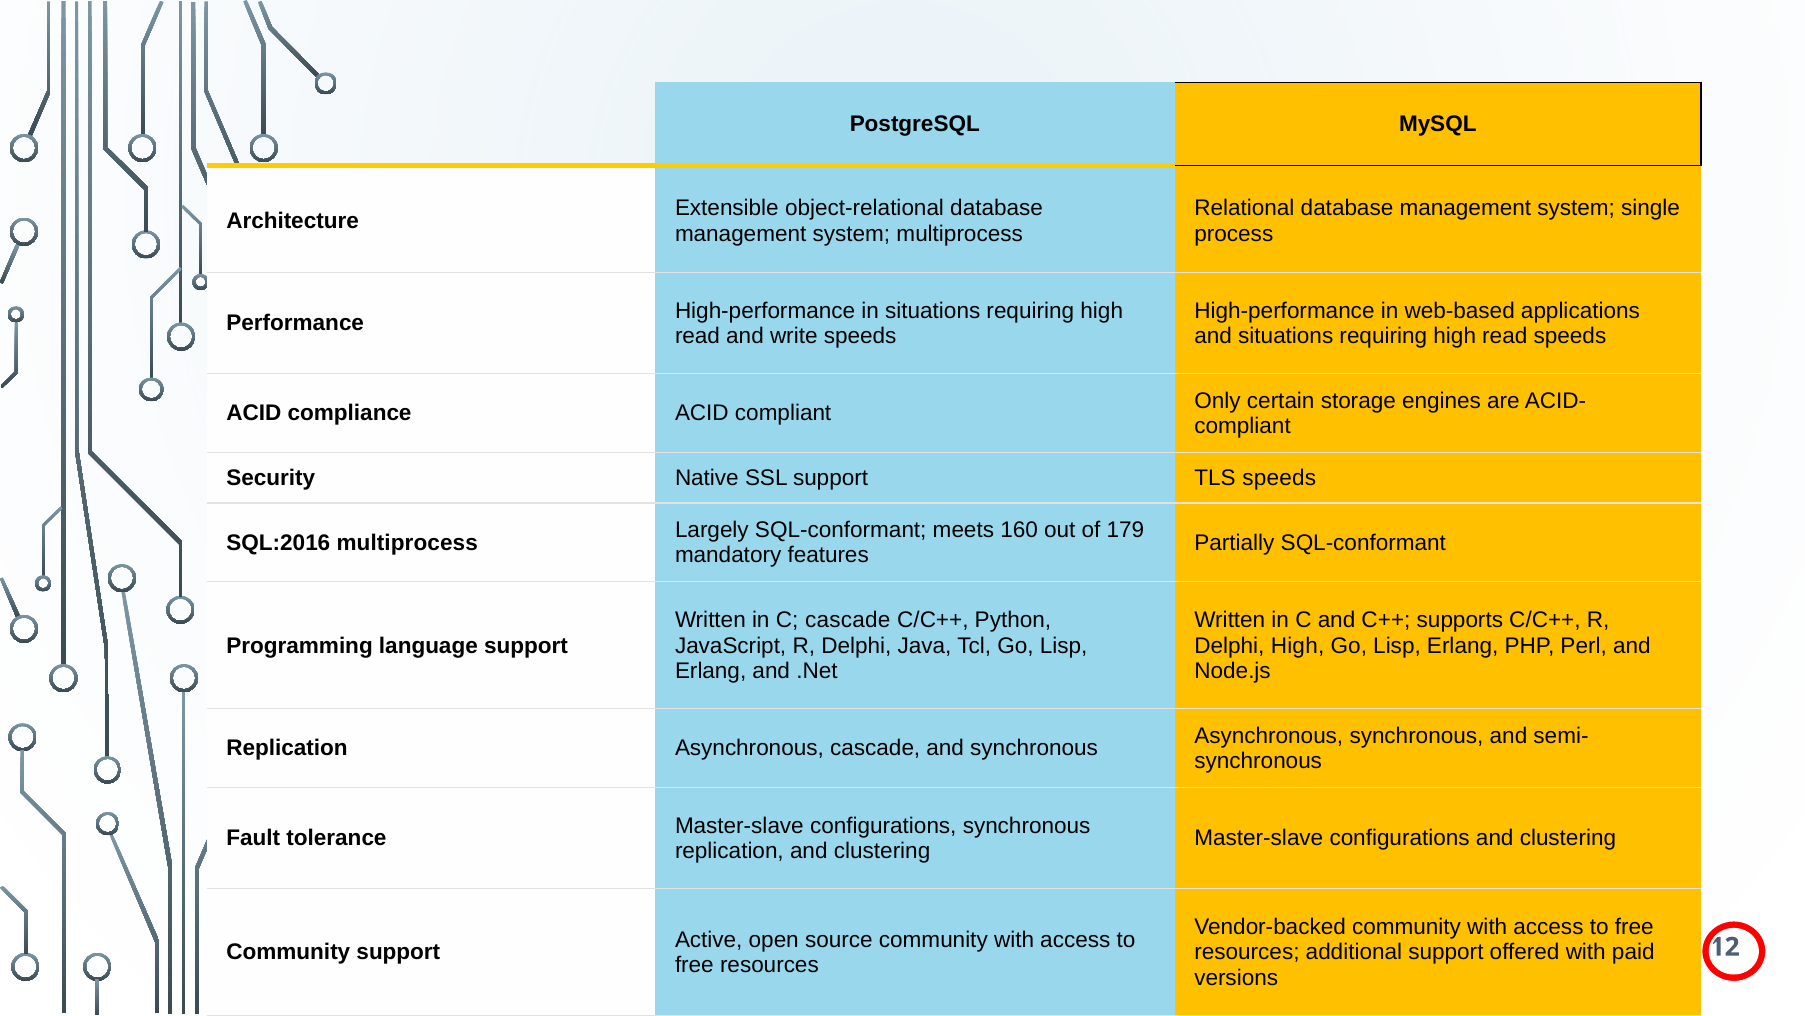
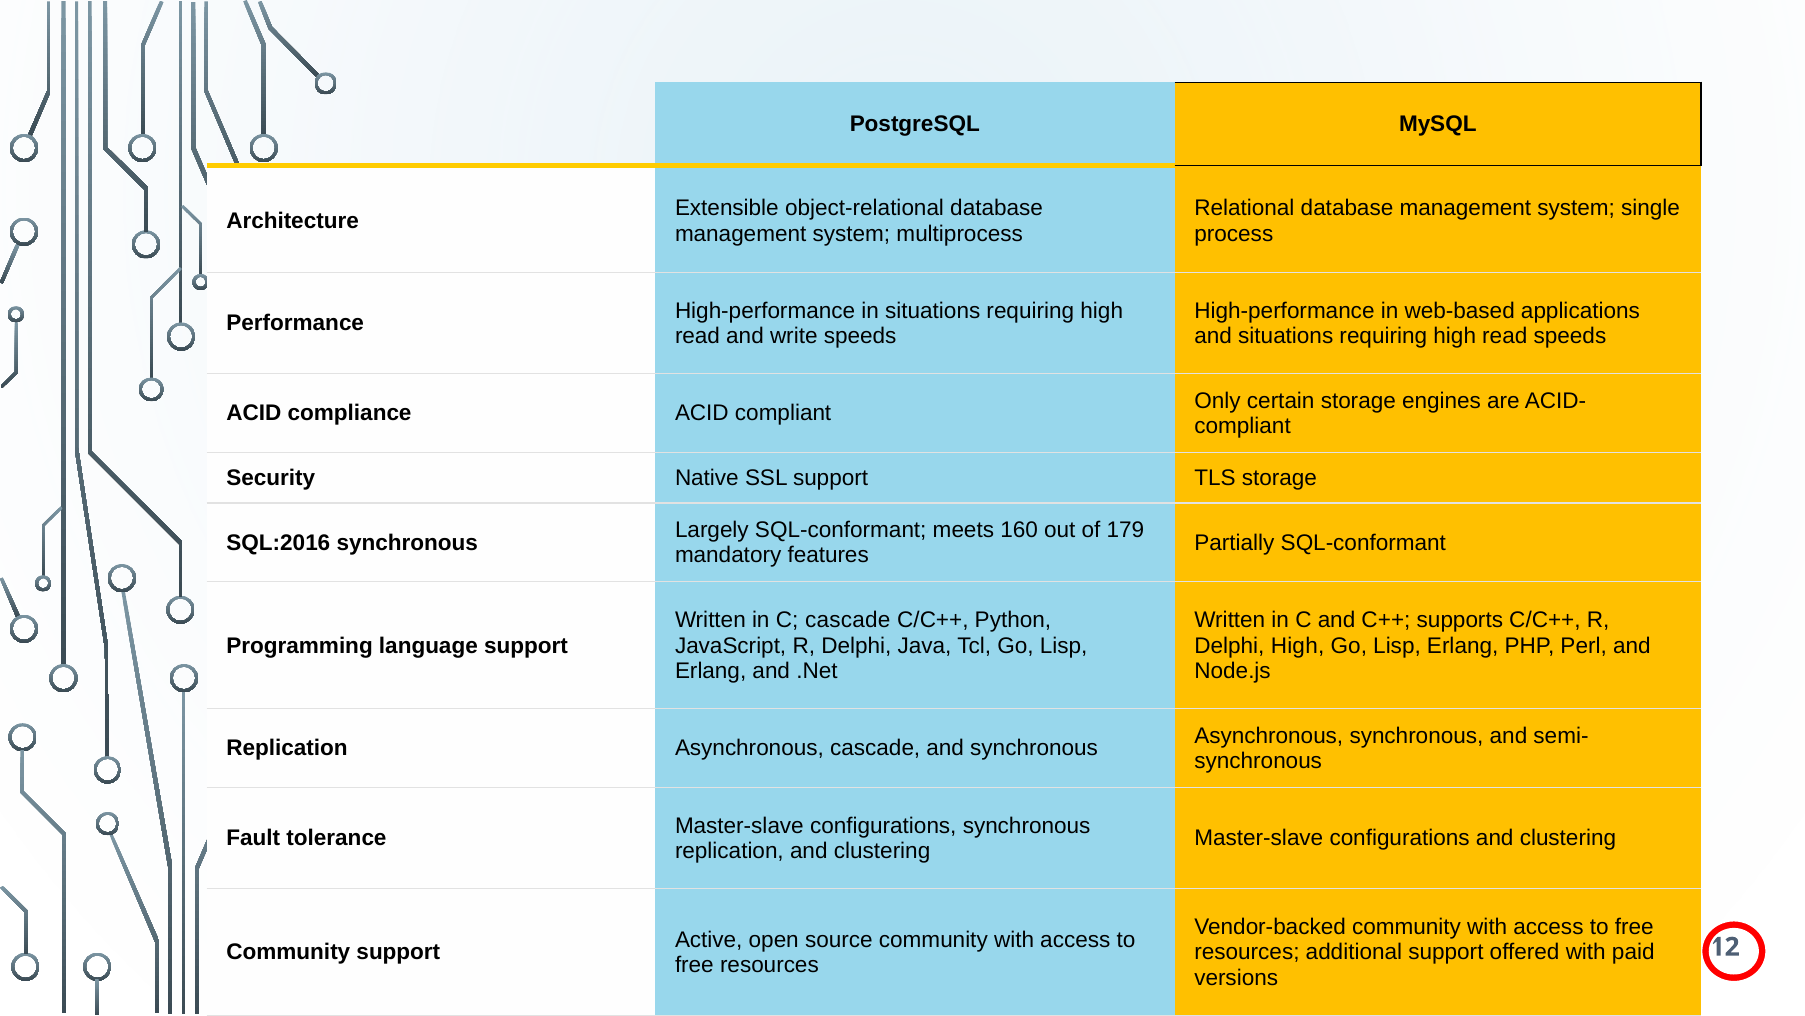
TLS speeds: speeds -> storage
SQL:2016 multiprocess: multiprocess -> synchronous
